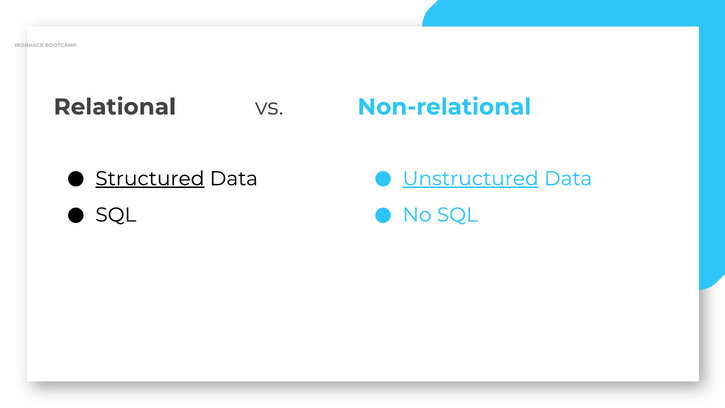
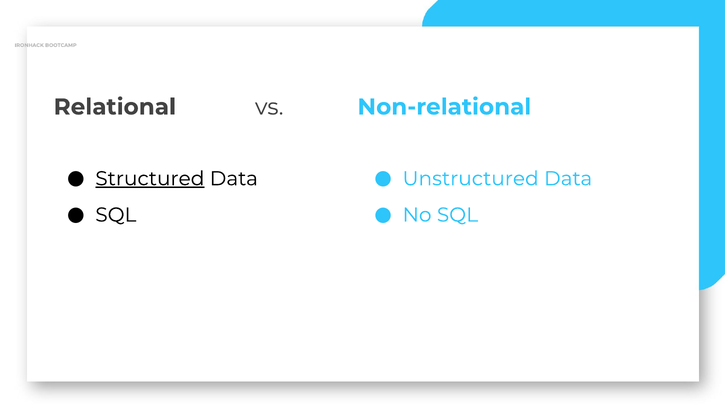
Unstructured underline: present -> none
